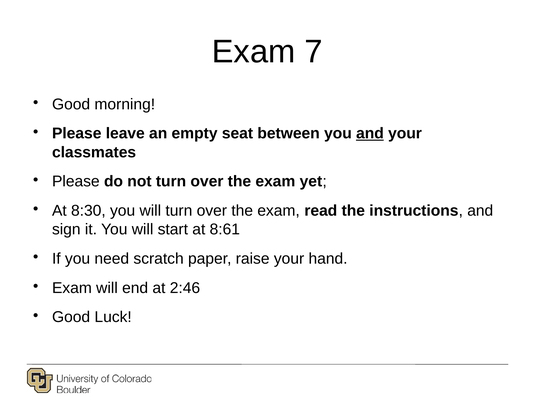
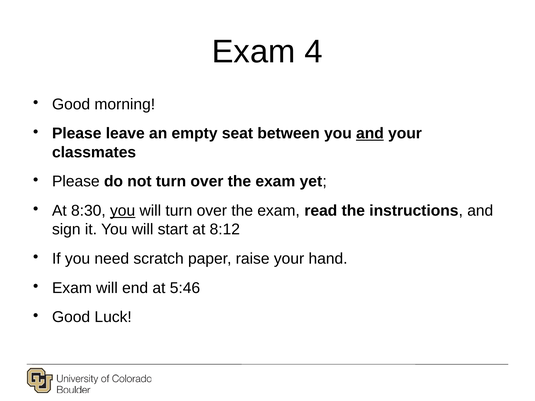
7: 7 -> 4
you at (123, 211) underline: none -> present
8:61: 8:61 -> 8:12
2:46: 2:46 -> 5:46
